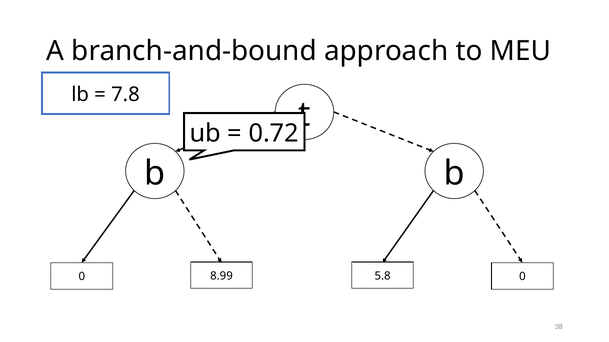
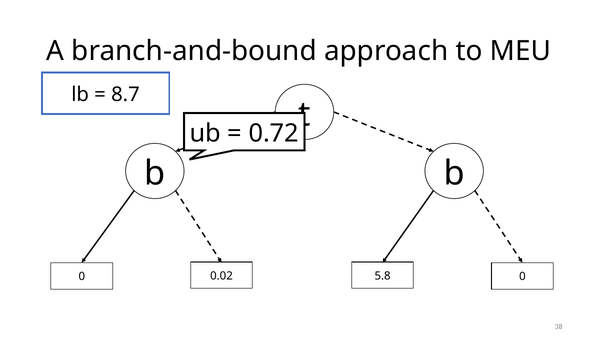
7.8: 7.8 -> 8.7
8.99: 8.99 -> 0.02
